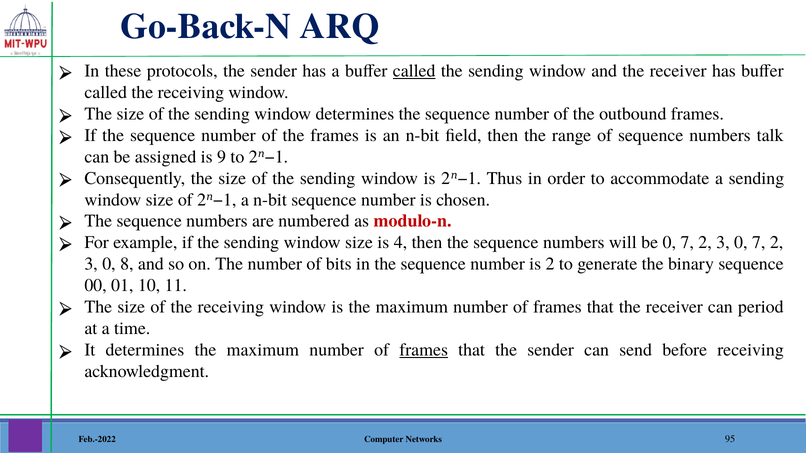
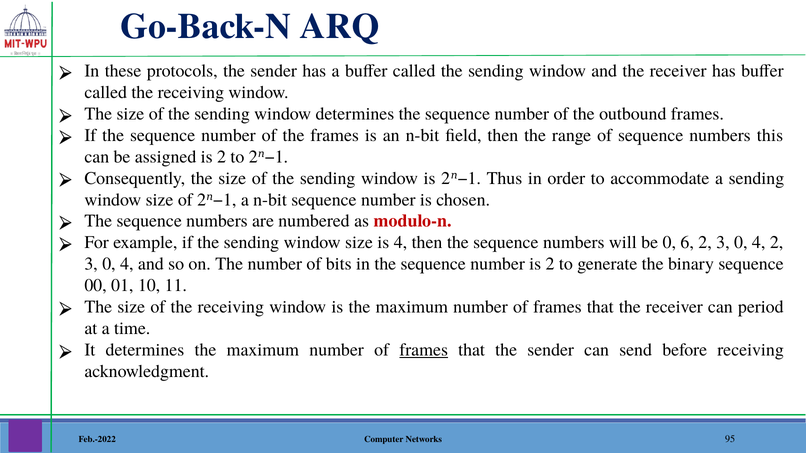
called at (414, 71) underline: present -> none
talk: talk -> this
assigned is 9: 9 -> 2
be 0 7: 7 -> 6
7 at (759, 243): 7 -> 4
8 at (127, 264): 8 -> 4
